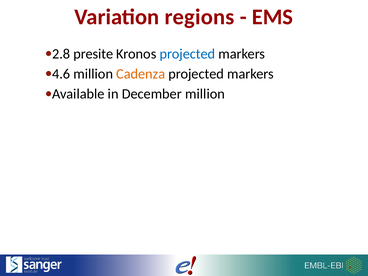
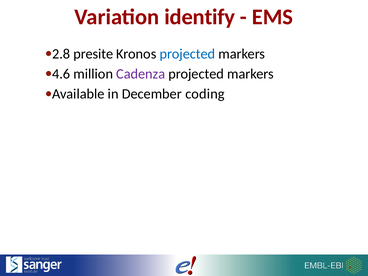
regions: regions -> identify
Cadenza colour: orange -> purple
December million: million -> coding
